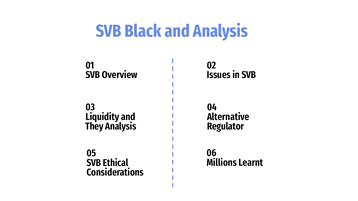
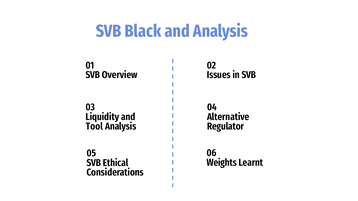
They: They -> Tool
Millions: Millions -> Weights
